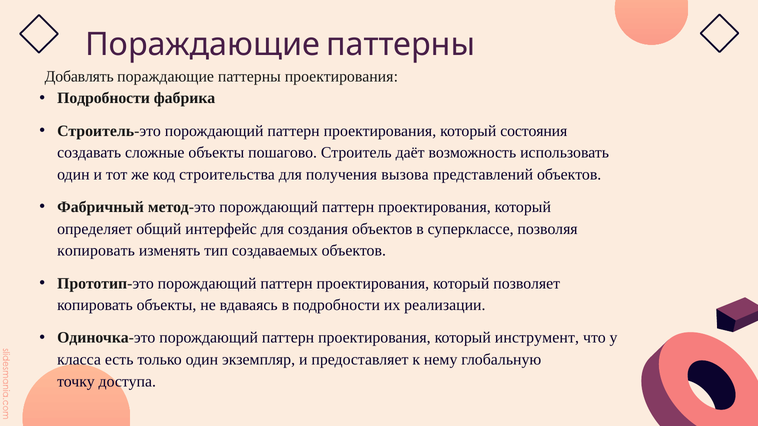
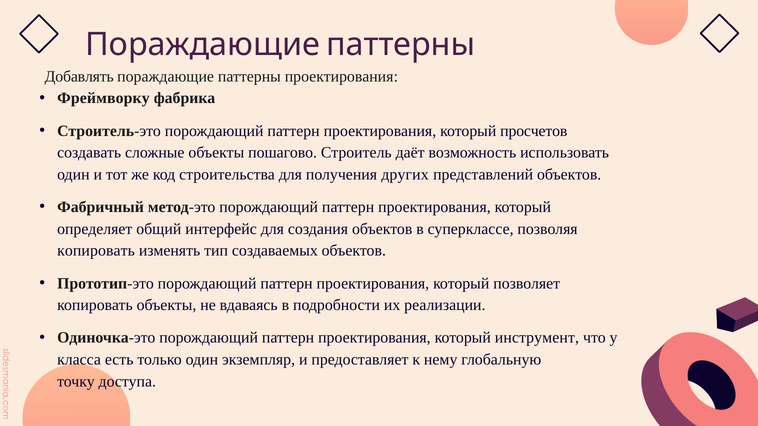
Подробности at (104, 98): Подробности -> Фреймворку
состояния: состояния -> просчетов
вызова: вызова -> других
